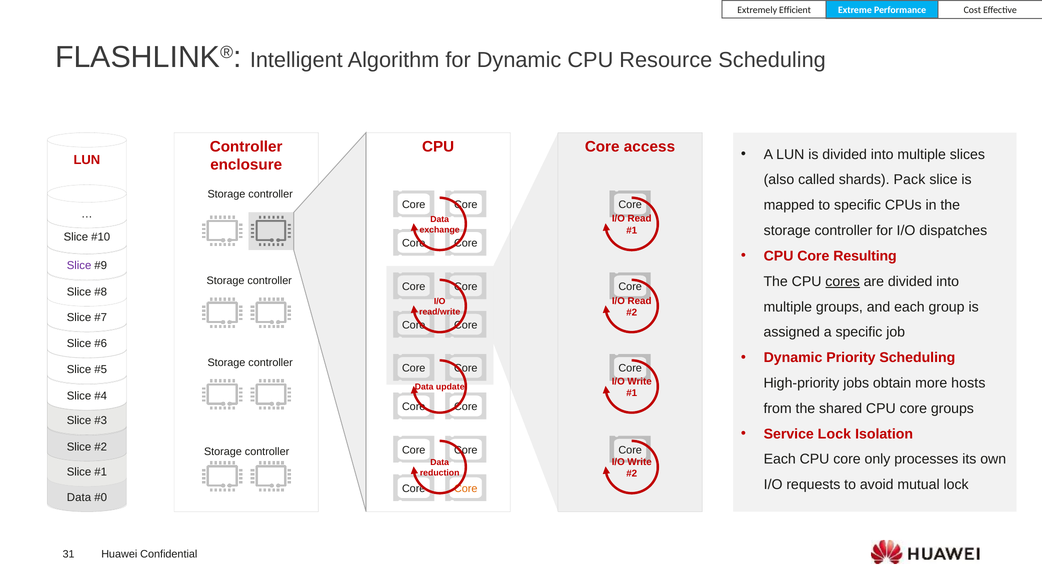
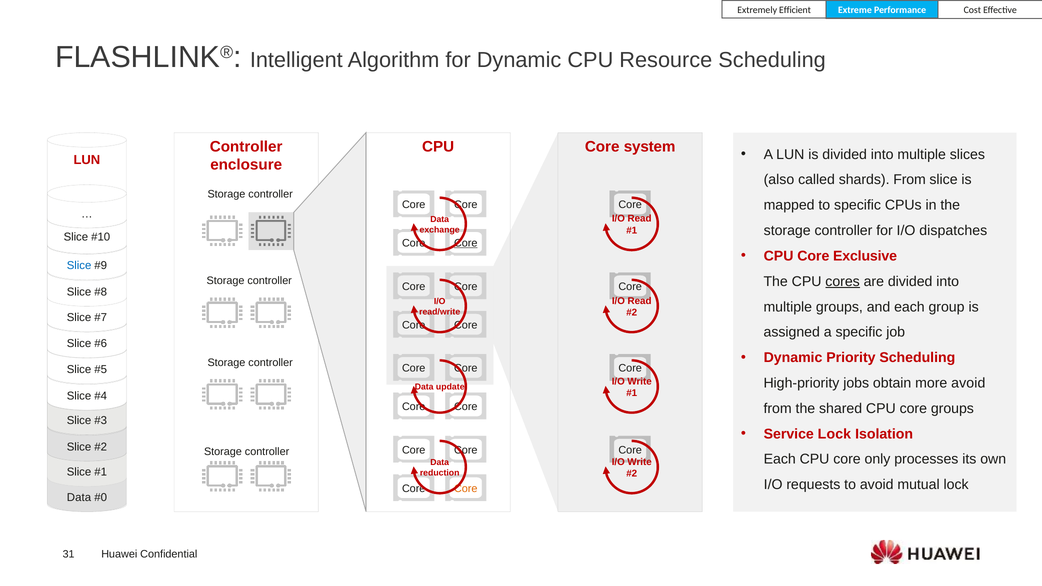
access: access -> system
shards Pack: Pack -> From
Core at (466, 243) underline: none -> present
Resulting: Resulting -> Exclusive
Slice at (79, 266) colour: purple -> blue
more hosts: hosts -> avoid
